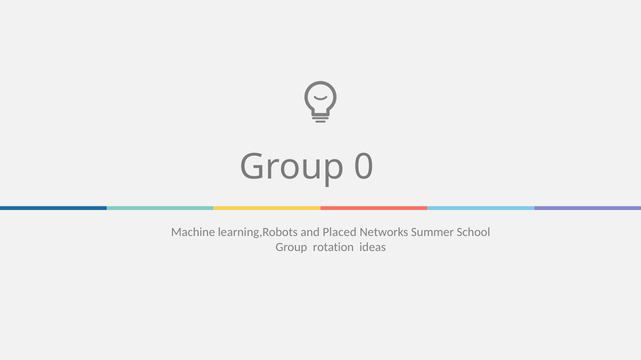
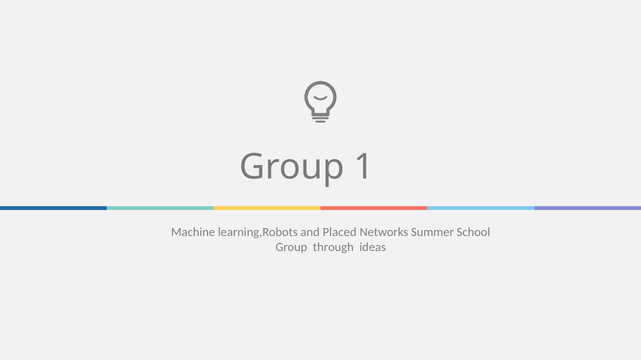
0: 0 -> 1
rotation: rotation -> through
